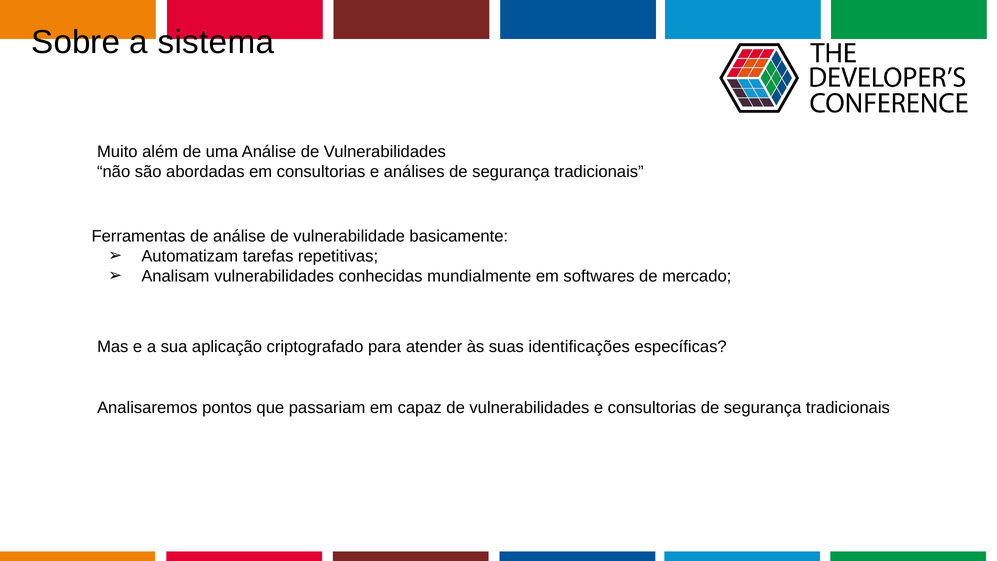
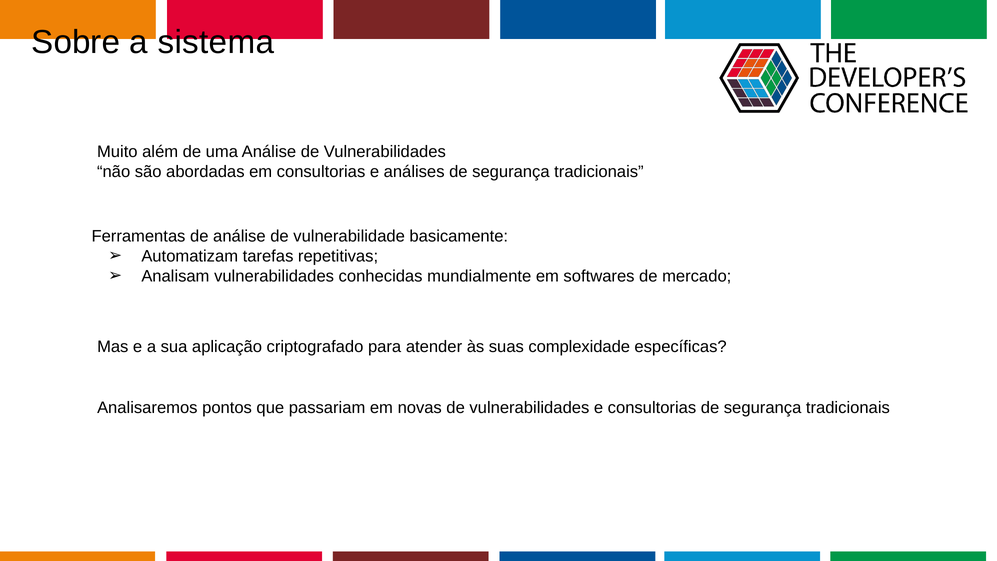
identificações: identificações -> complexidade
capaz: capaz -> novas
